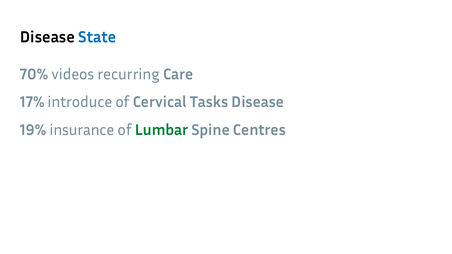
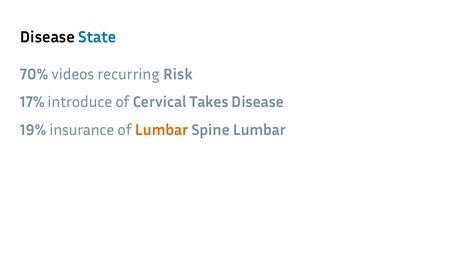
Care: Care -> Risk
Tasks: Tasks -> Takes
Lumbar at (162, 130) colour: green -> orange
Spine Centres: Centres -> Lumbar
